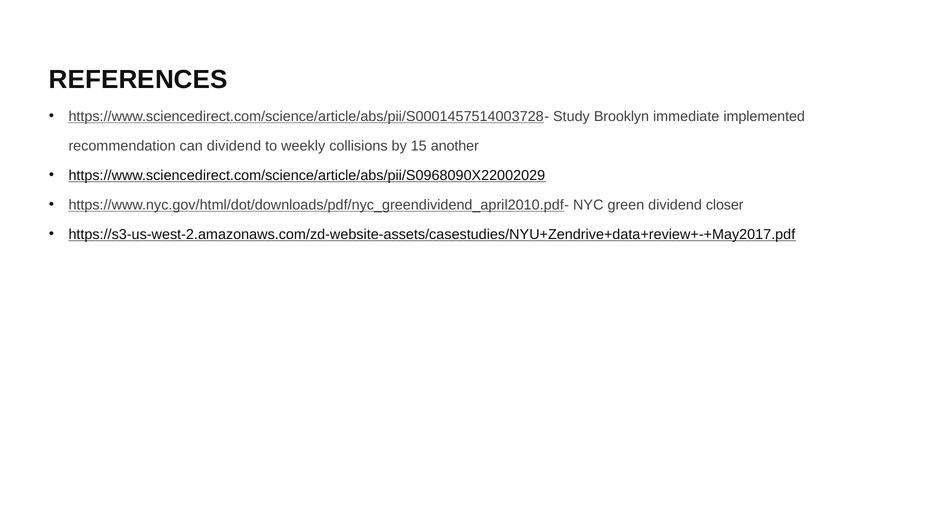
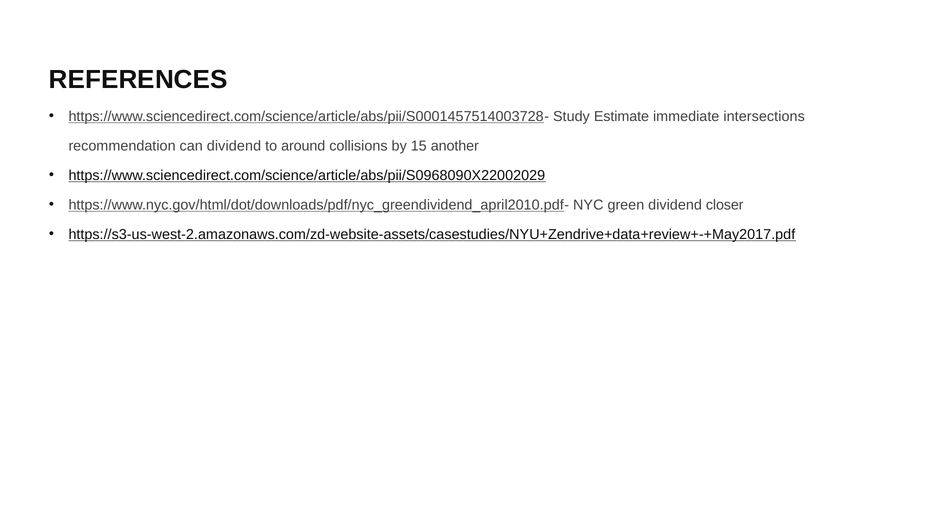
Brooklyn: Brooklyn -> Estimate
implemented: implemented -> intersections
weekly: weekly -> around
